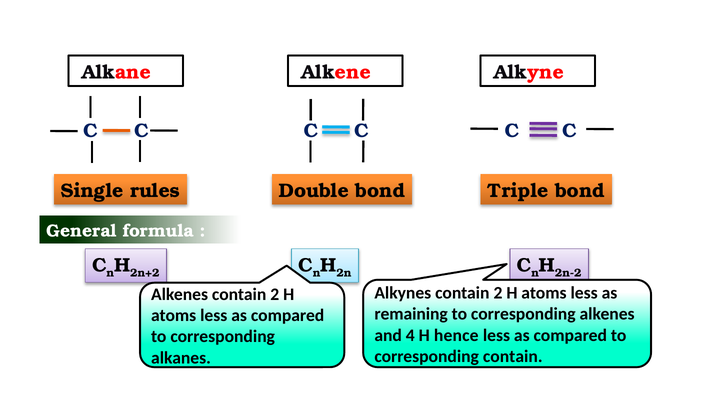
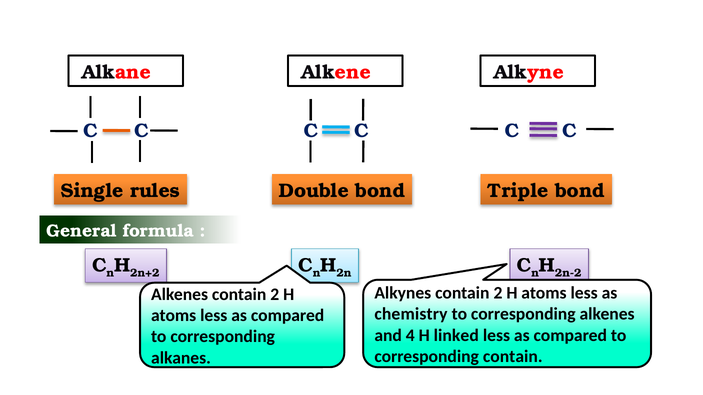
remaining: remaining -> chemistry
hence: hence -> linked
